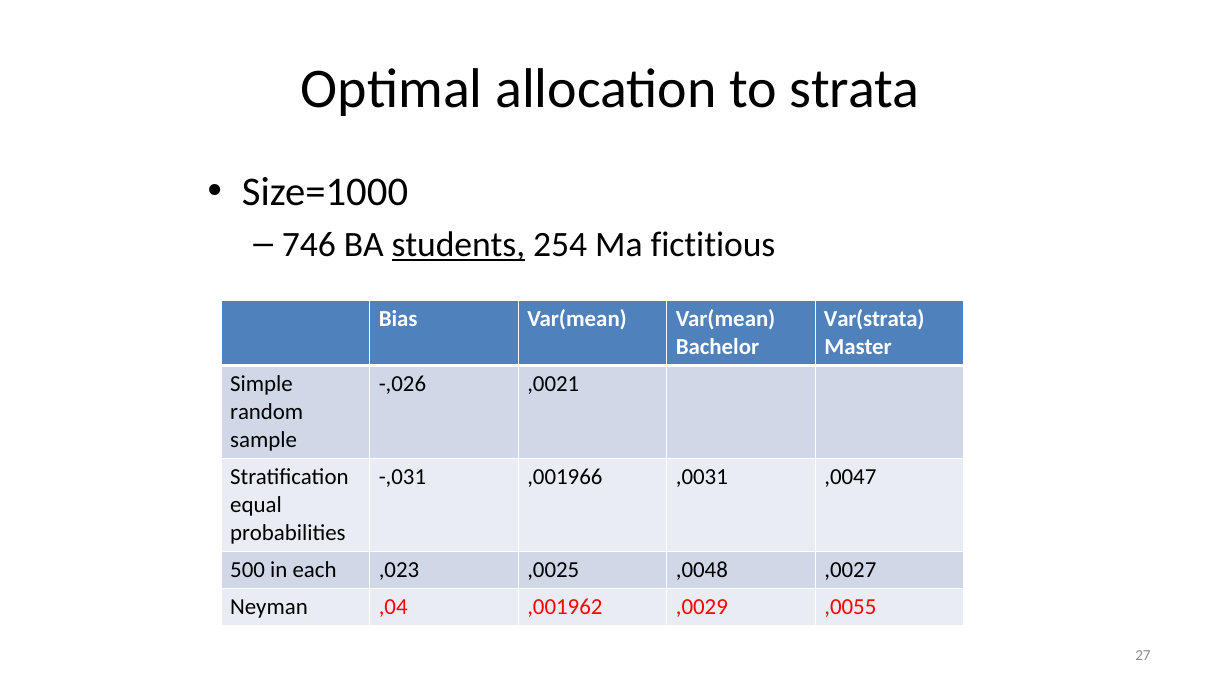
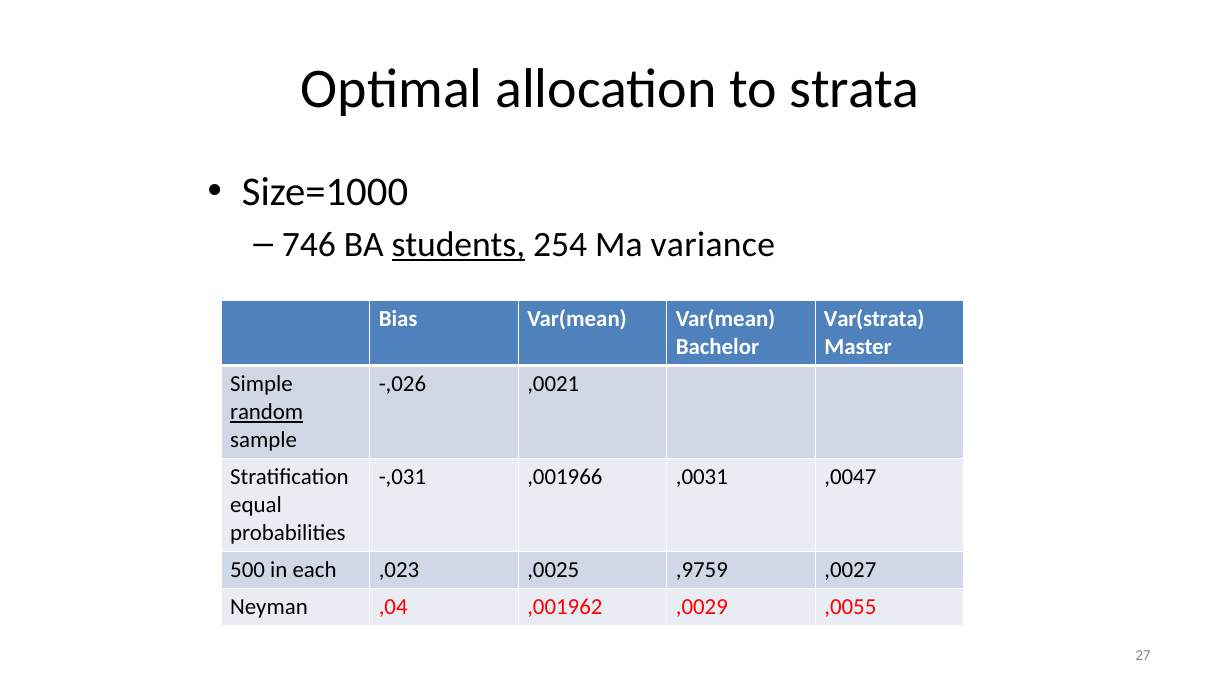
fictitious: fictitious -> variance
random underline: none -> present
,0048: ,0048 -> ,9759
